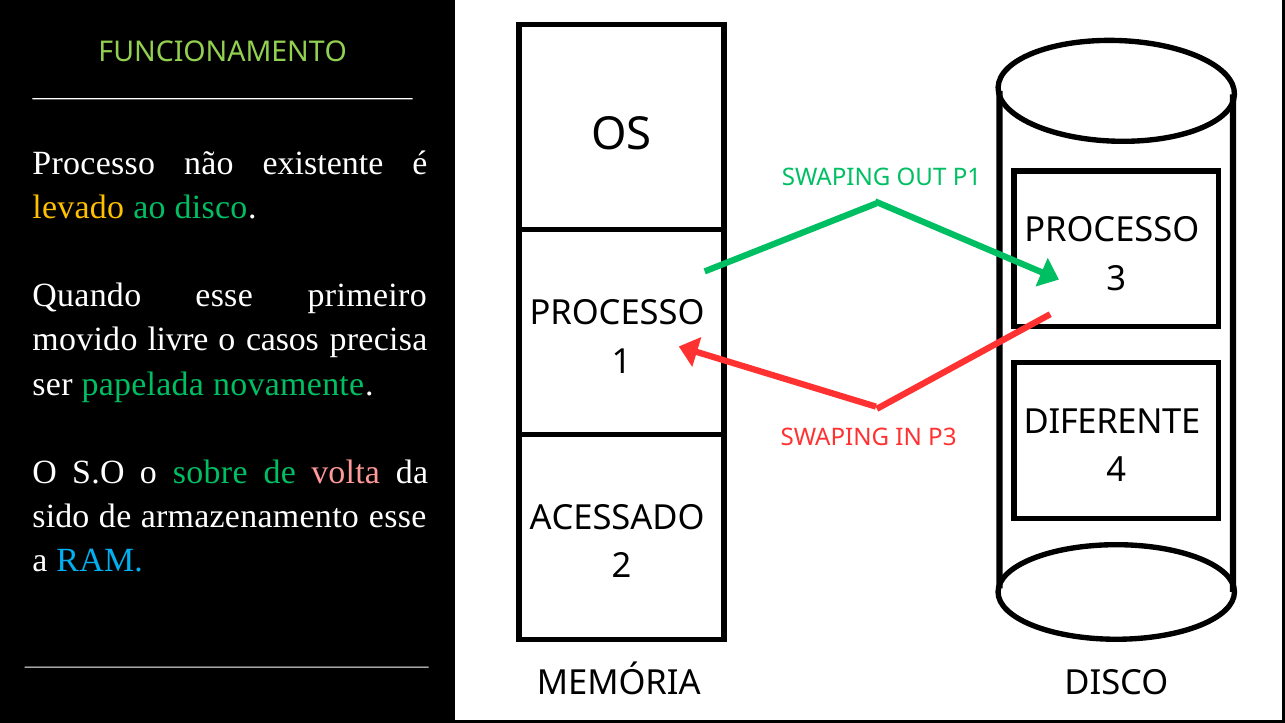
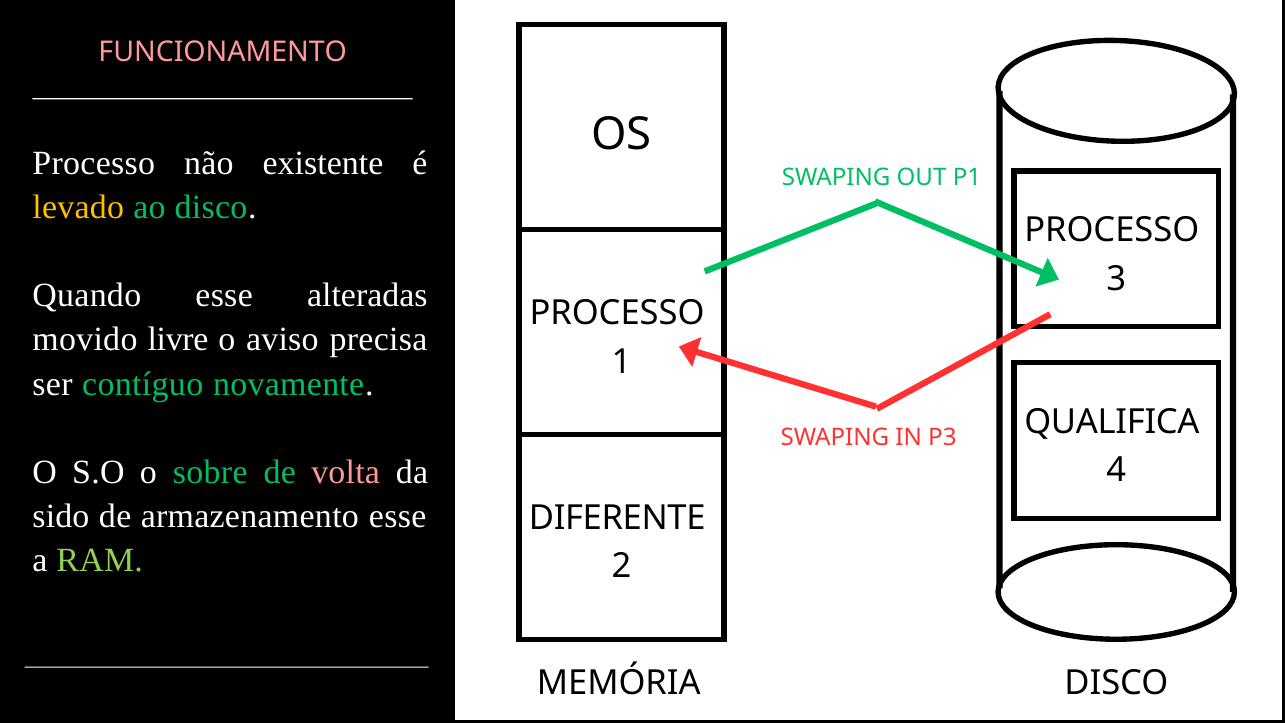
FUNCIONAMENTO colour: light green -> pink
primeiro: primeiro -> alteradas
casos: casos -> aviso
papelada: papelada -> contíguo
DIFERENTE: DIFERENTE -> QUALIFICA
ACESSADO: ACESSADO -> DIFERENTE
RAM colour: light blue -> light green
